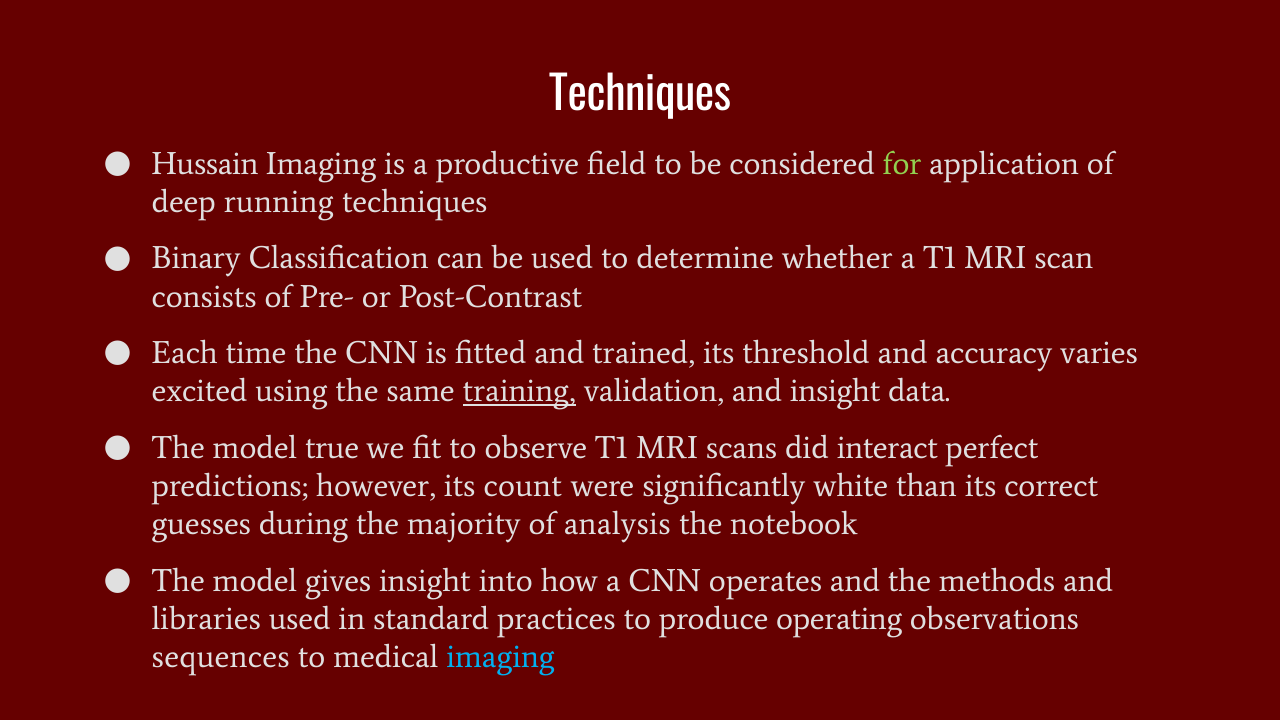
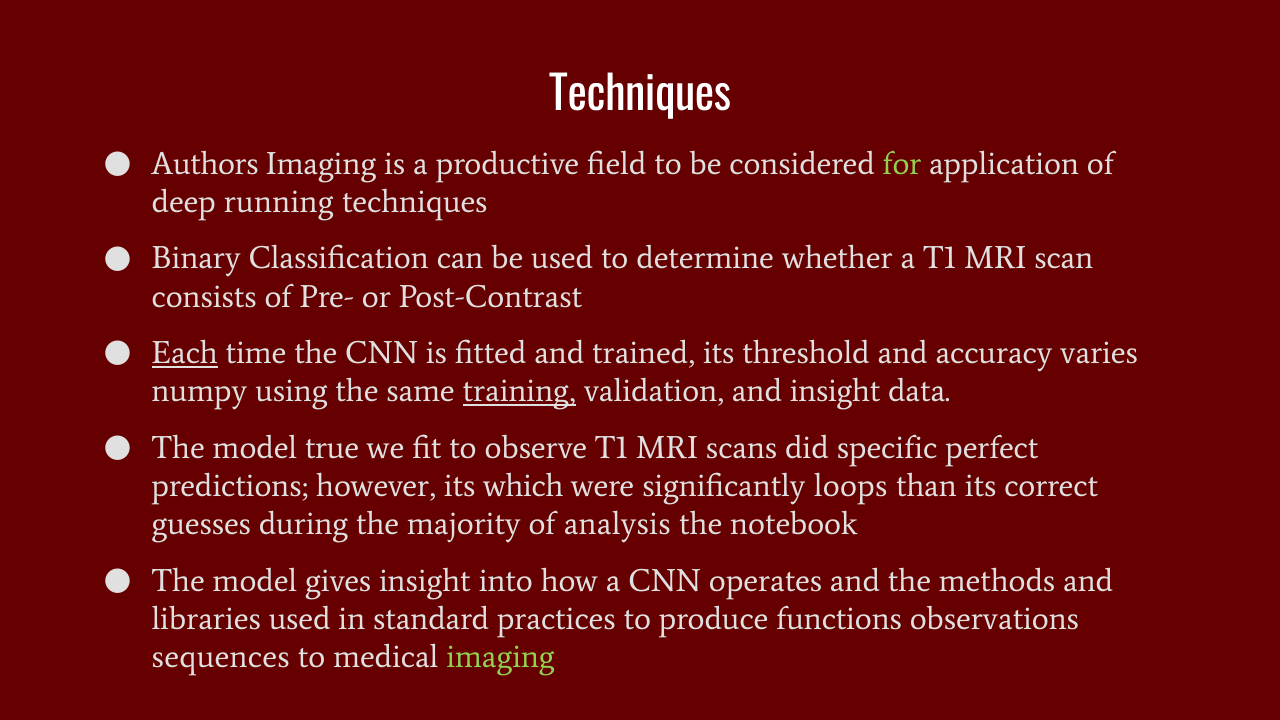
Hussain: Hussain -> Authors
Each underline: none -> present
excited: excited -> numpy
interact: interact -> specific
count: count -> which
white: white -> loops
operating: operating -> functions
imaging at (500, 657) colour: light blue -> light green
